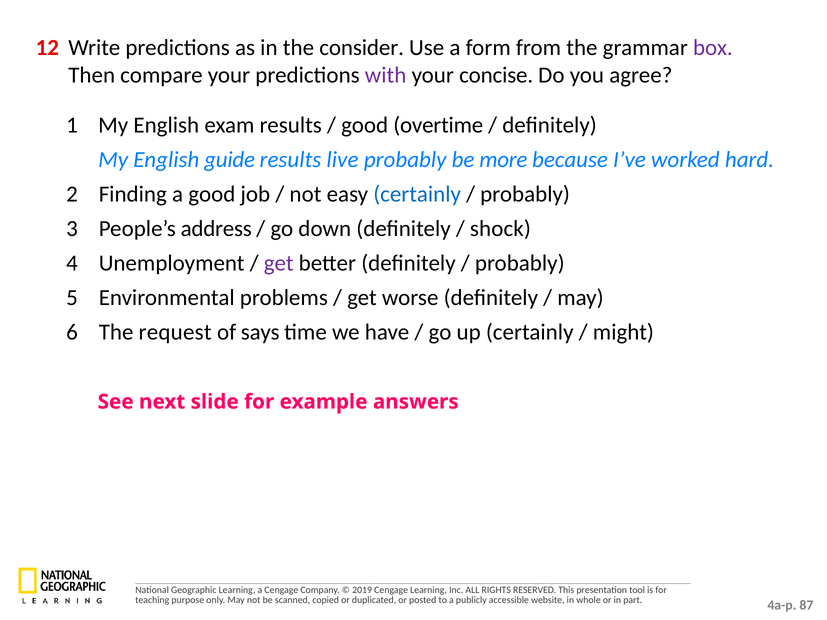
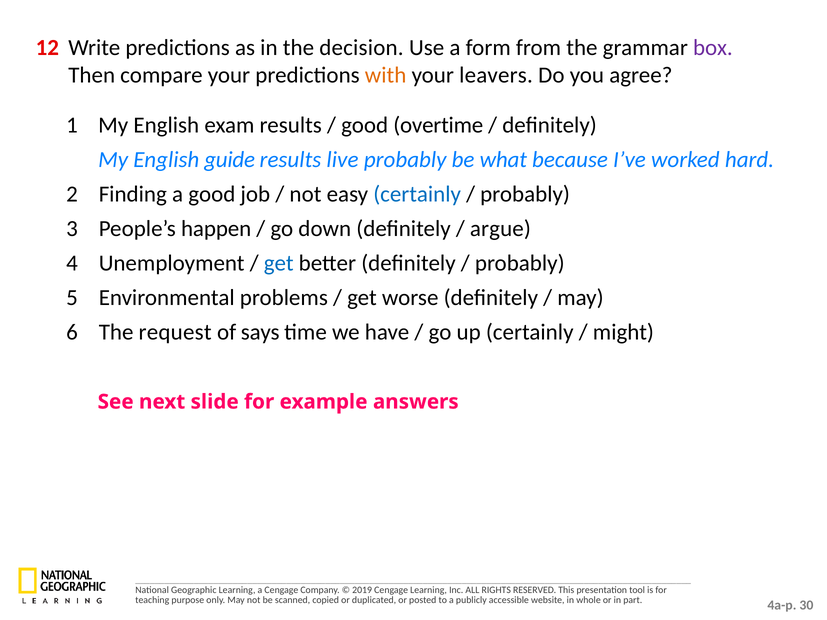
consider: consider -> decision
with colour: purple -> orange
concise: concise -> leavers
more: more -> what
address: address -> happen
shock: shock -> argue
get at (279, 263) colour: purple -> blue
87: 87 -> 30
